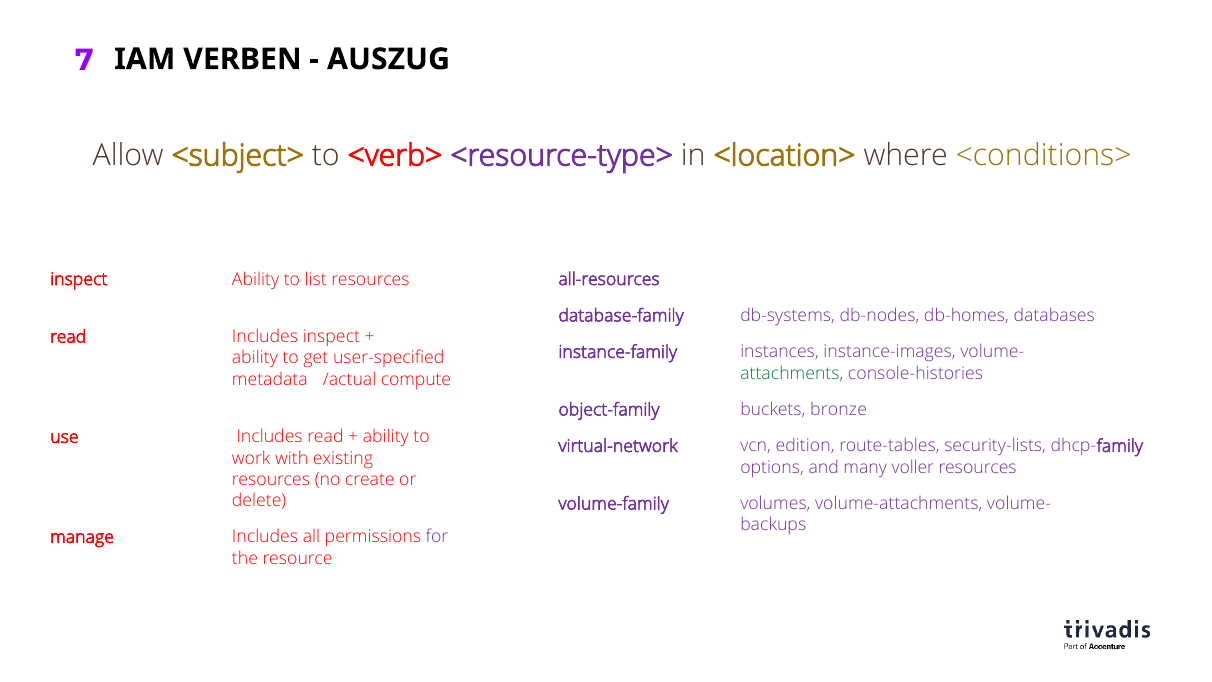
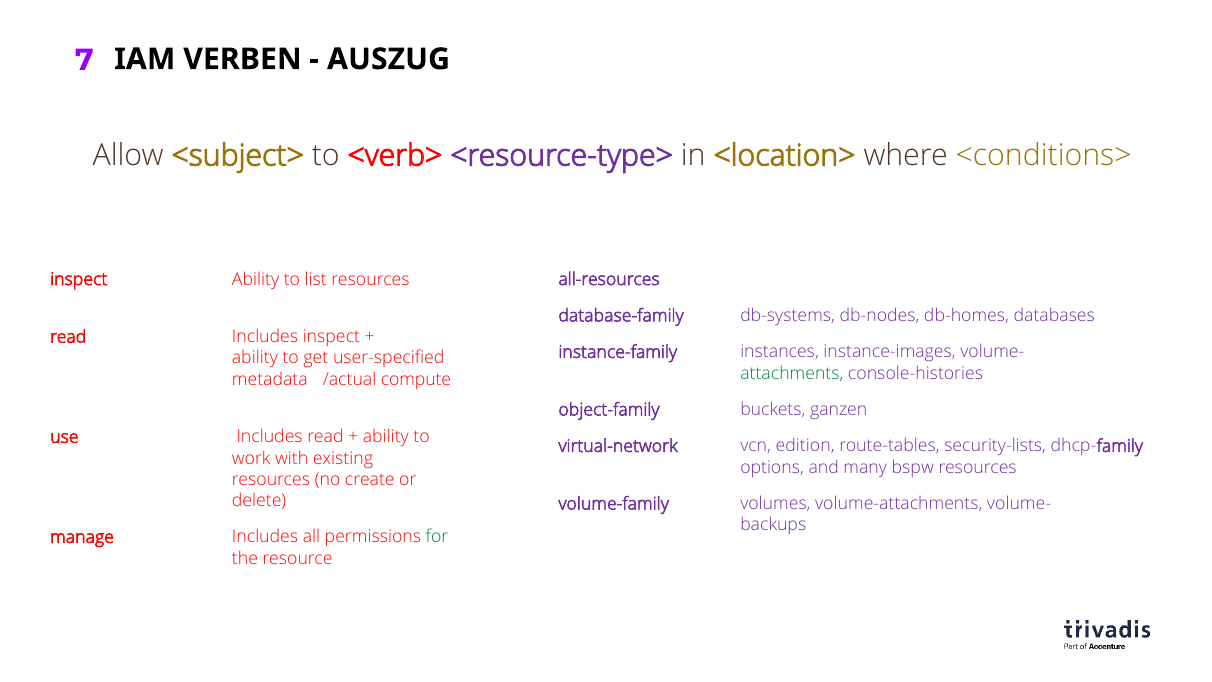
bronze: bronze -> ganzen
voller: voller -> bspw
for colour: purple -> green
